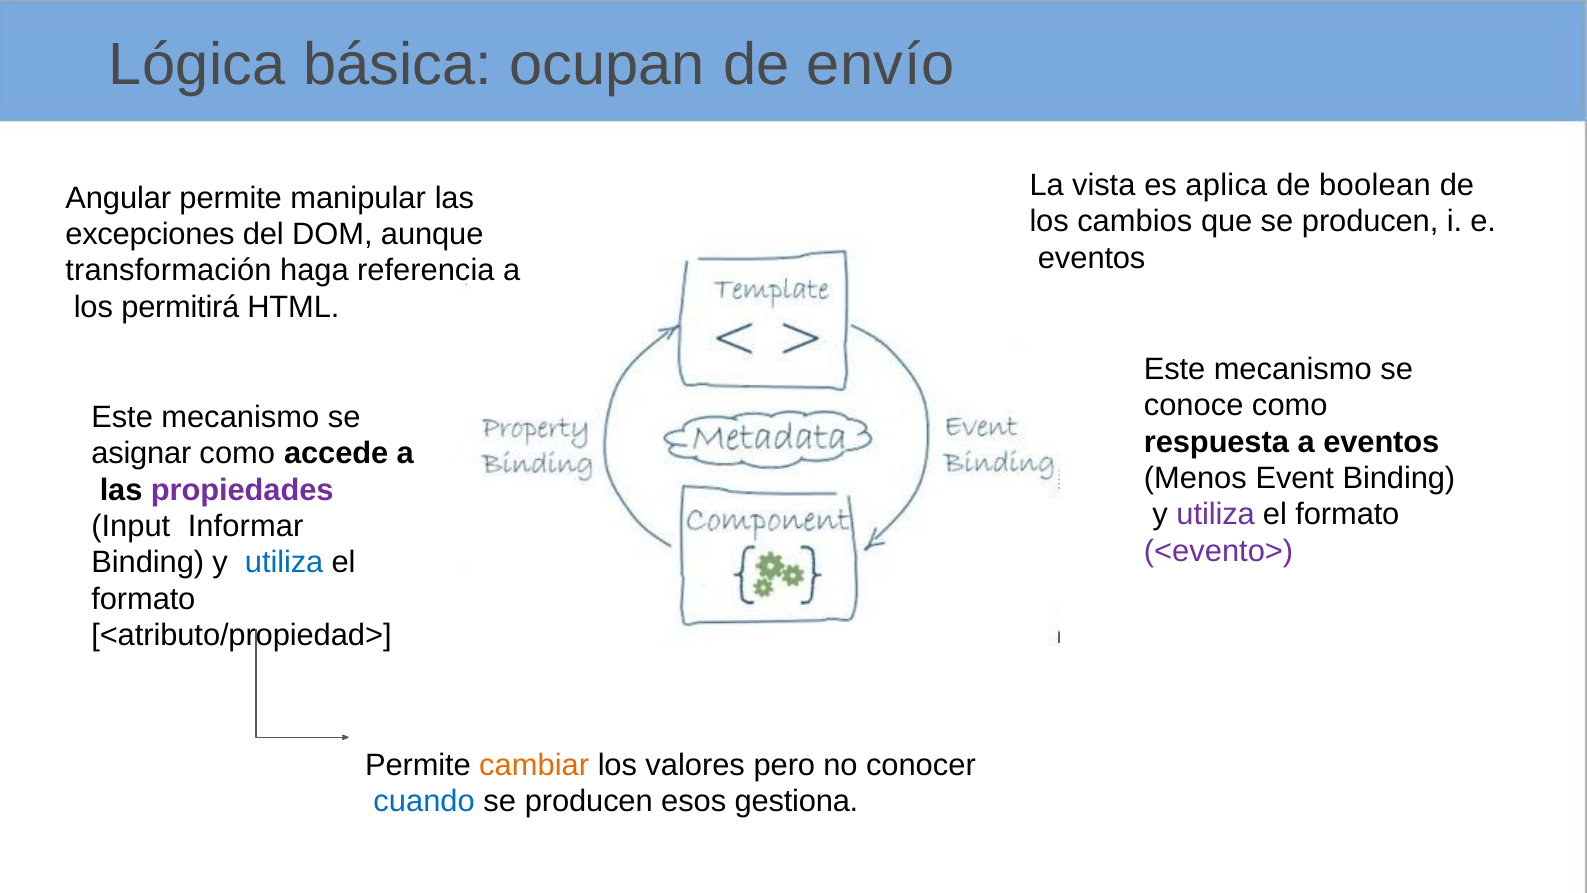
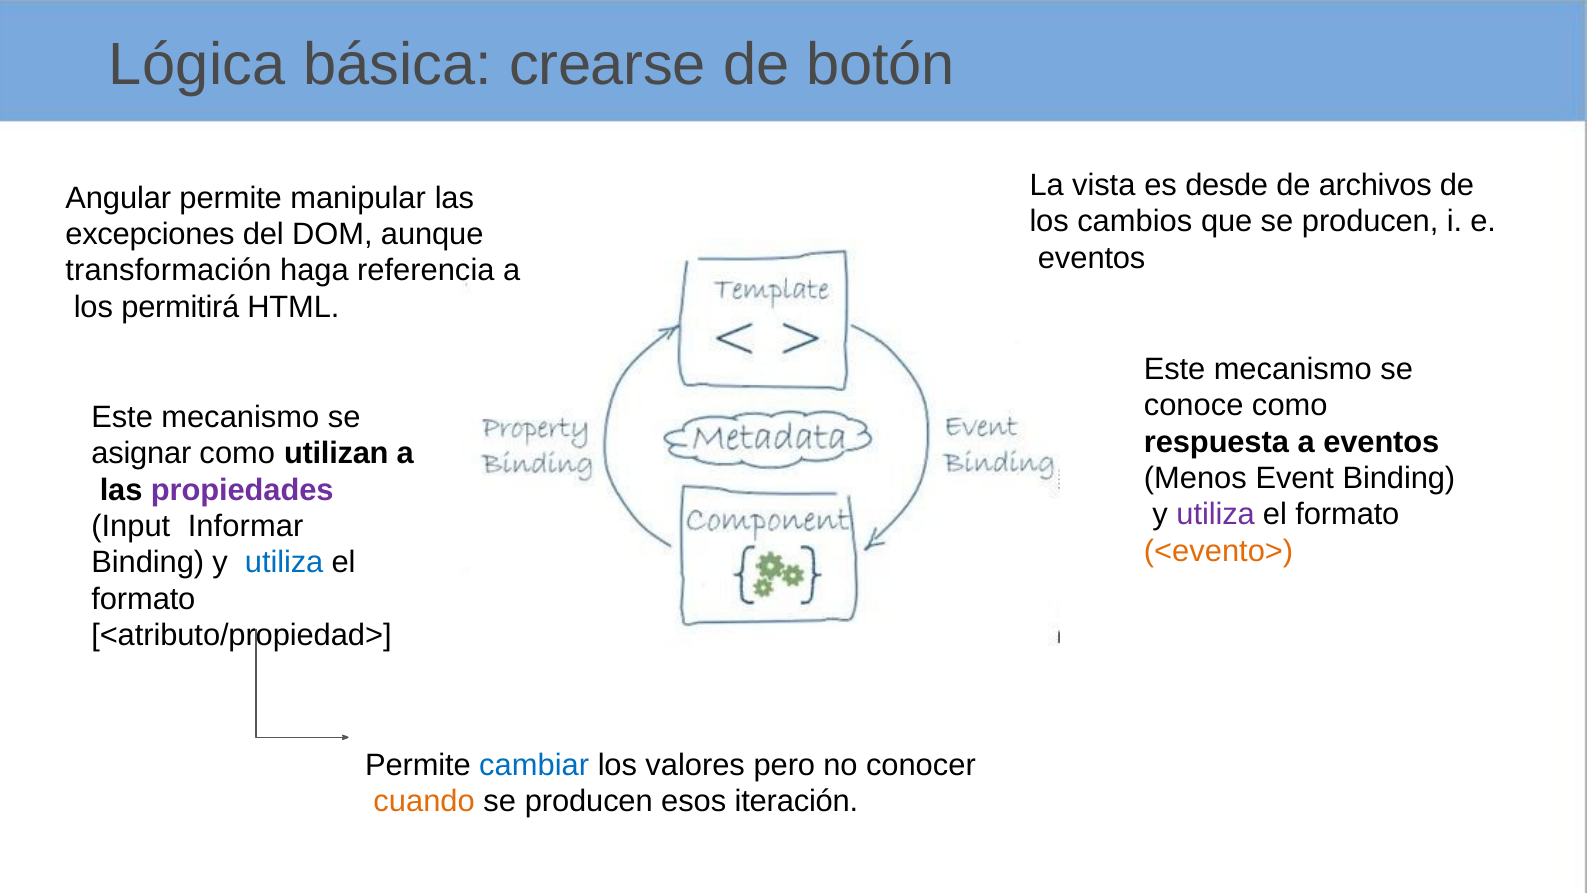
ocupan: ocupan -> crearse
envío: envío -> botón
aplica: aplica -> desde
boolean: boolean -> archivos
accede: accede -> utilizan
<evento> colour: purple -> orange
cambiar colour: orange -> blue
cuando colour: blue -> orange
gestiona: gestiona -> iteración
